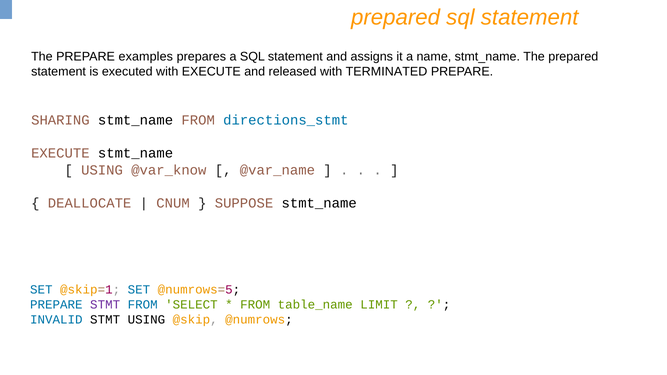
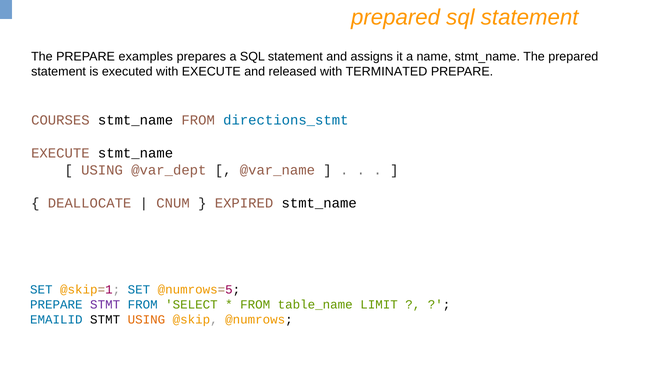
SHARING: SHARING -> COURSES
@var_know: @var_know -> @var_dept
SUPPOSE: SUPPOSE -> EXPIRED
INVALID: INVALID -> EMAILID
USING at (146, 320) colour: black -> orange
